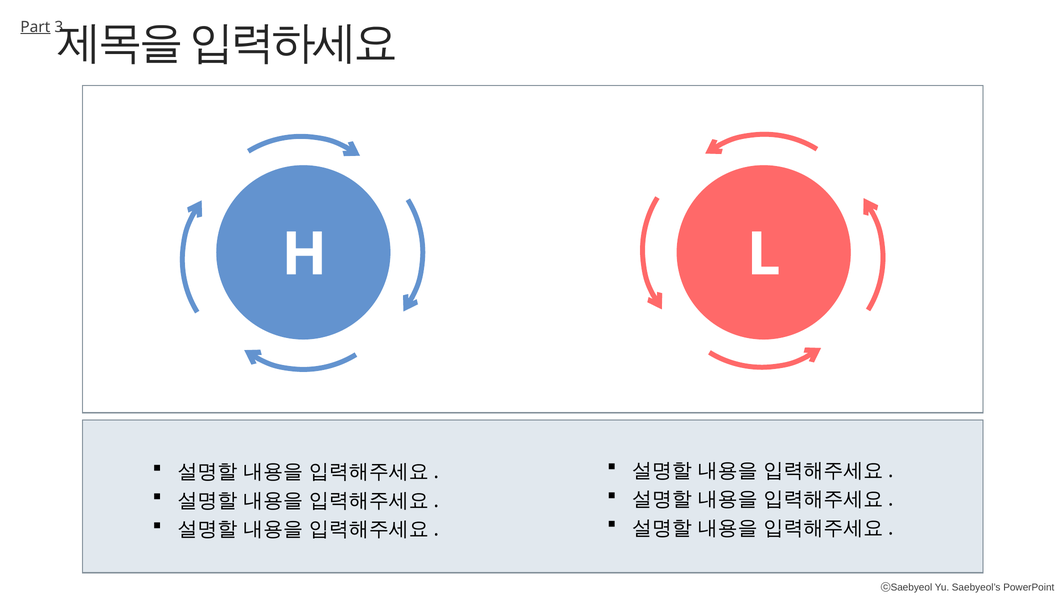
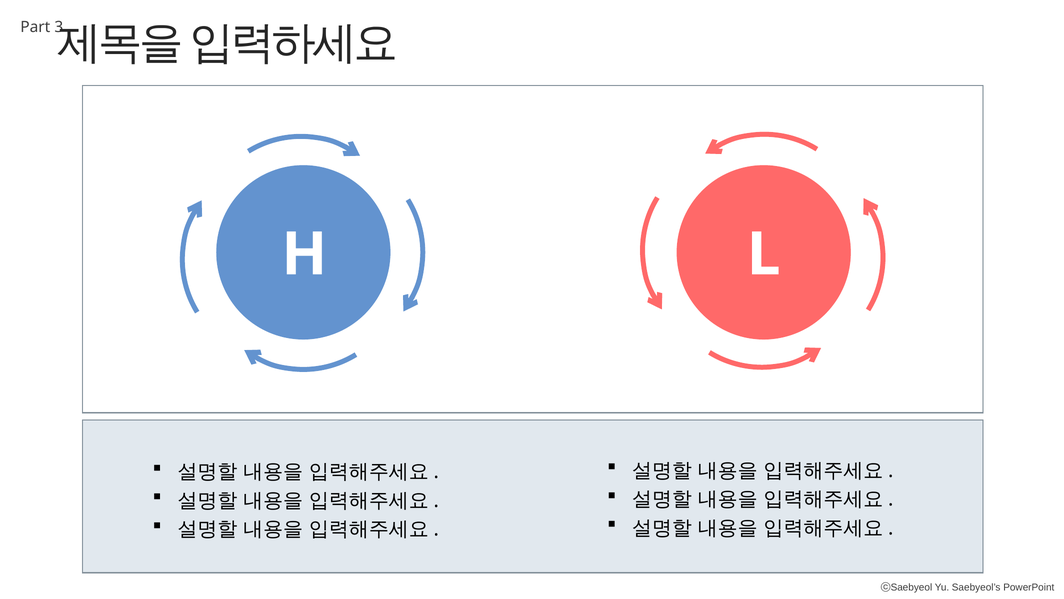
Part underline: present -> none
